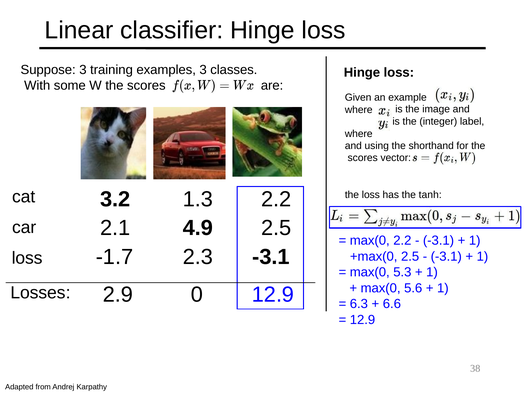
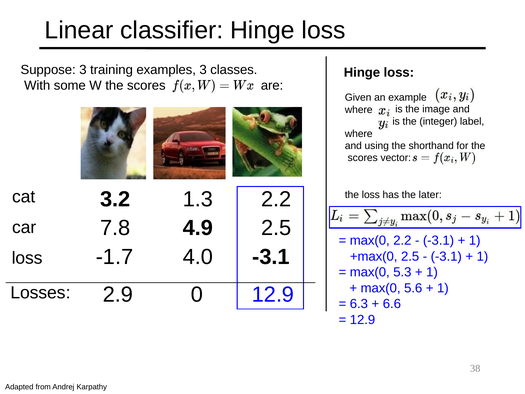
tanh: tanh -> later
2.1: 2.1 -> 7.8
2.3: 2.3 -> 4.0
